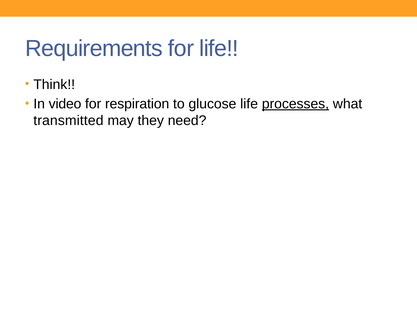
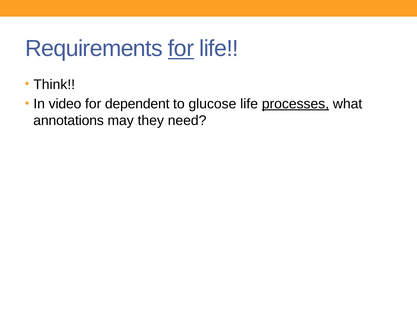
for at (181, 49) underline: none -> present
respiration: respiration -> dependent
transmitted: transmitted -> annotations
